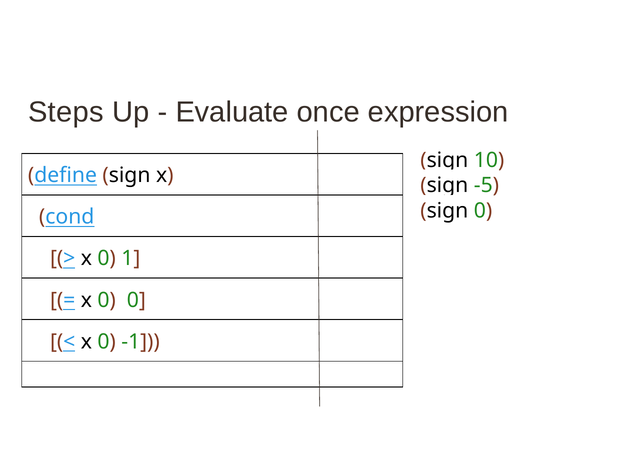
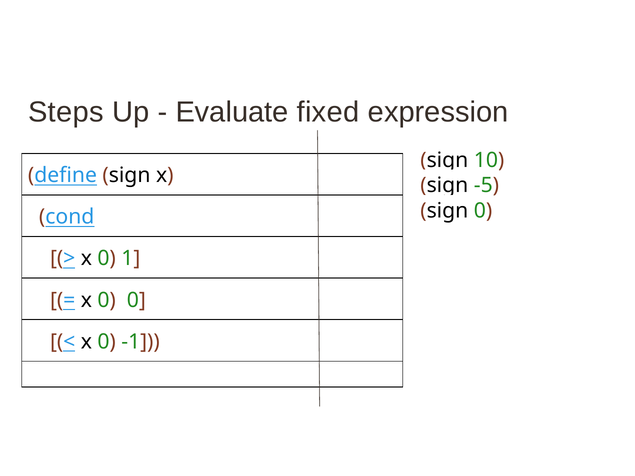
once: once -> fixed
